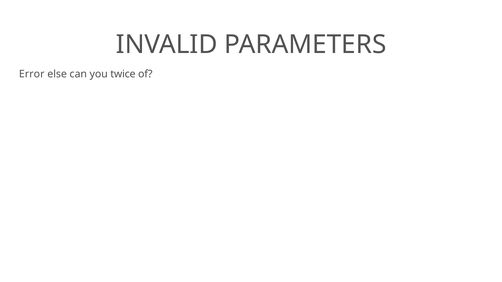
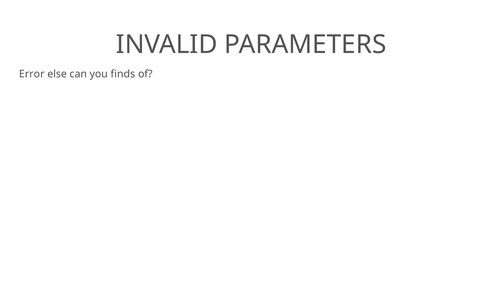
twice: twice -> finds
